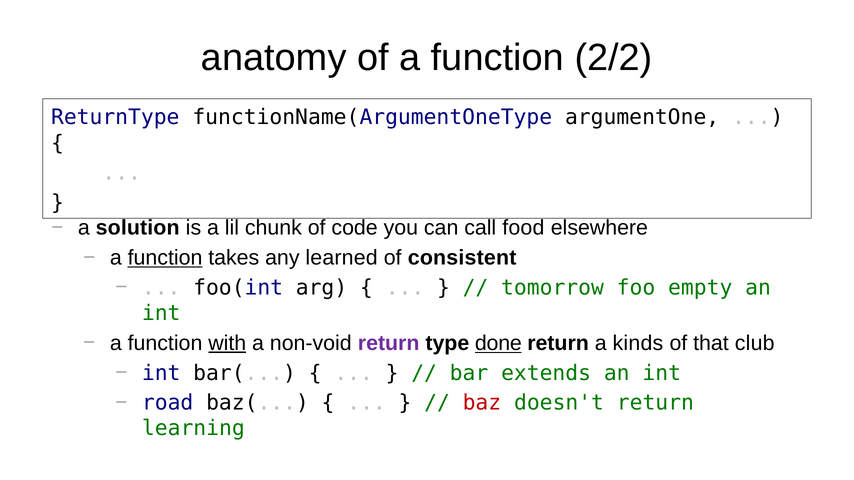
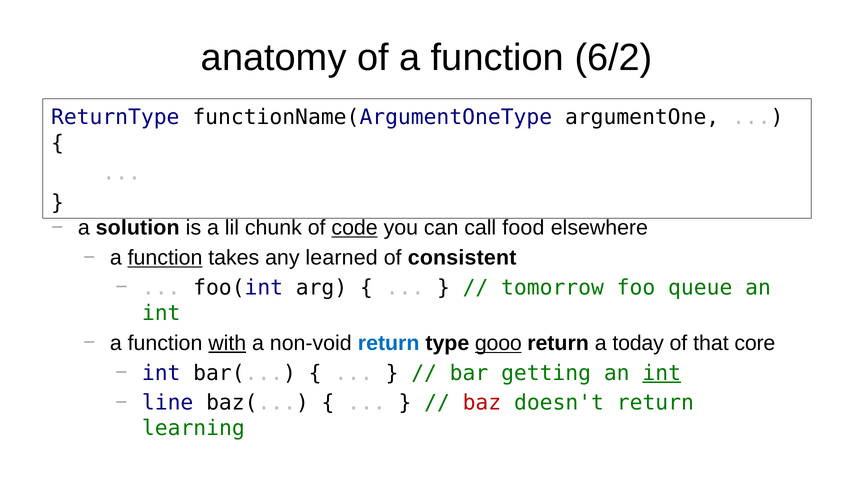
2/2: 2/2 -> 6/2
code underline: none -> present
empty: empty -> queue
return at (389, 343) colour: purple -> blue
done: done -> gooo
kinds: kinds -> today
club: club -> core
extends: extends -> getting
int at (662, 373) underline: none -> present
road: road -> line
